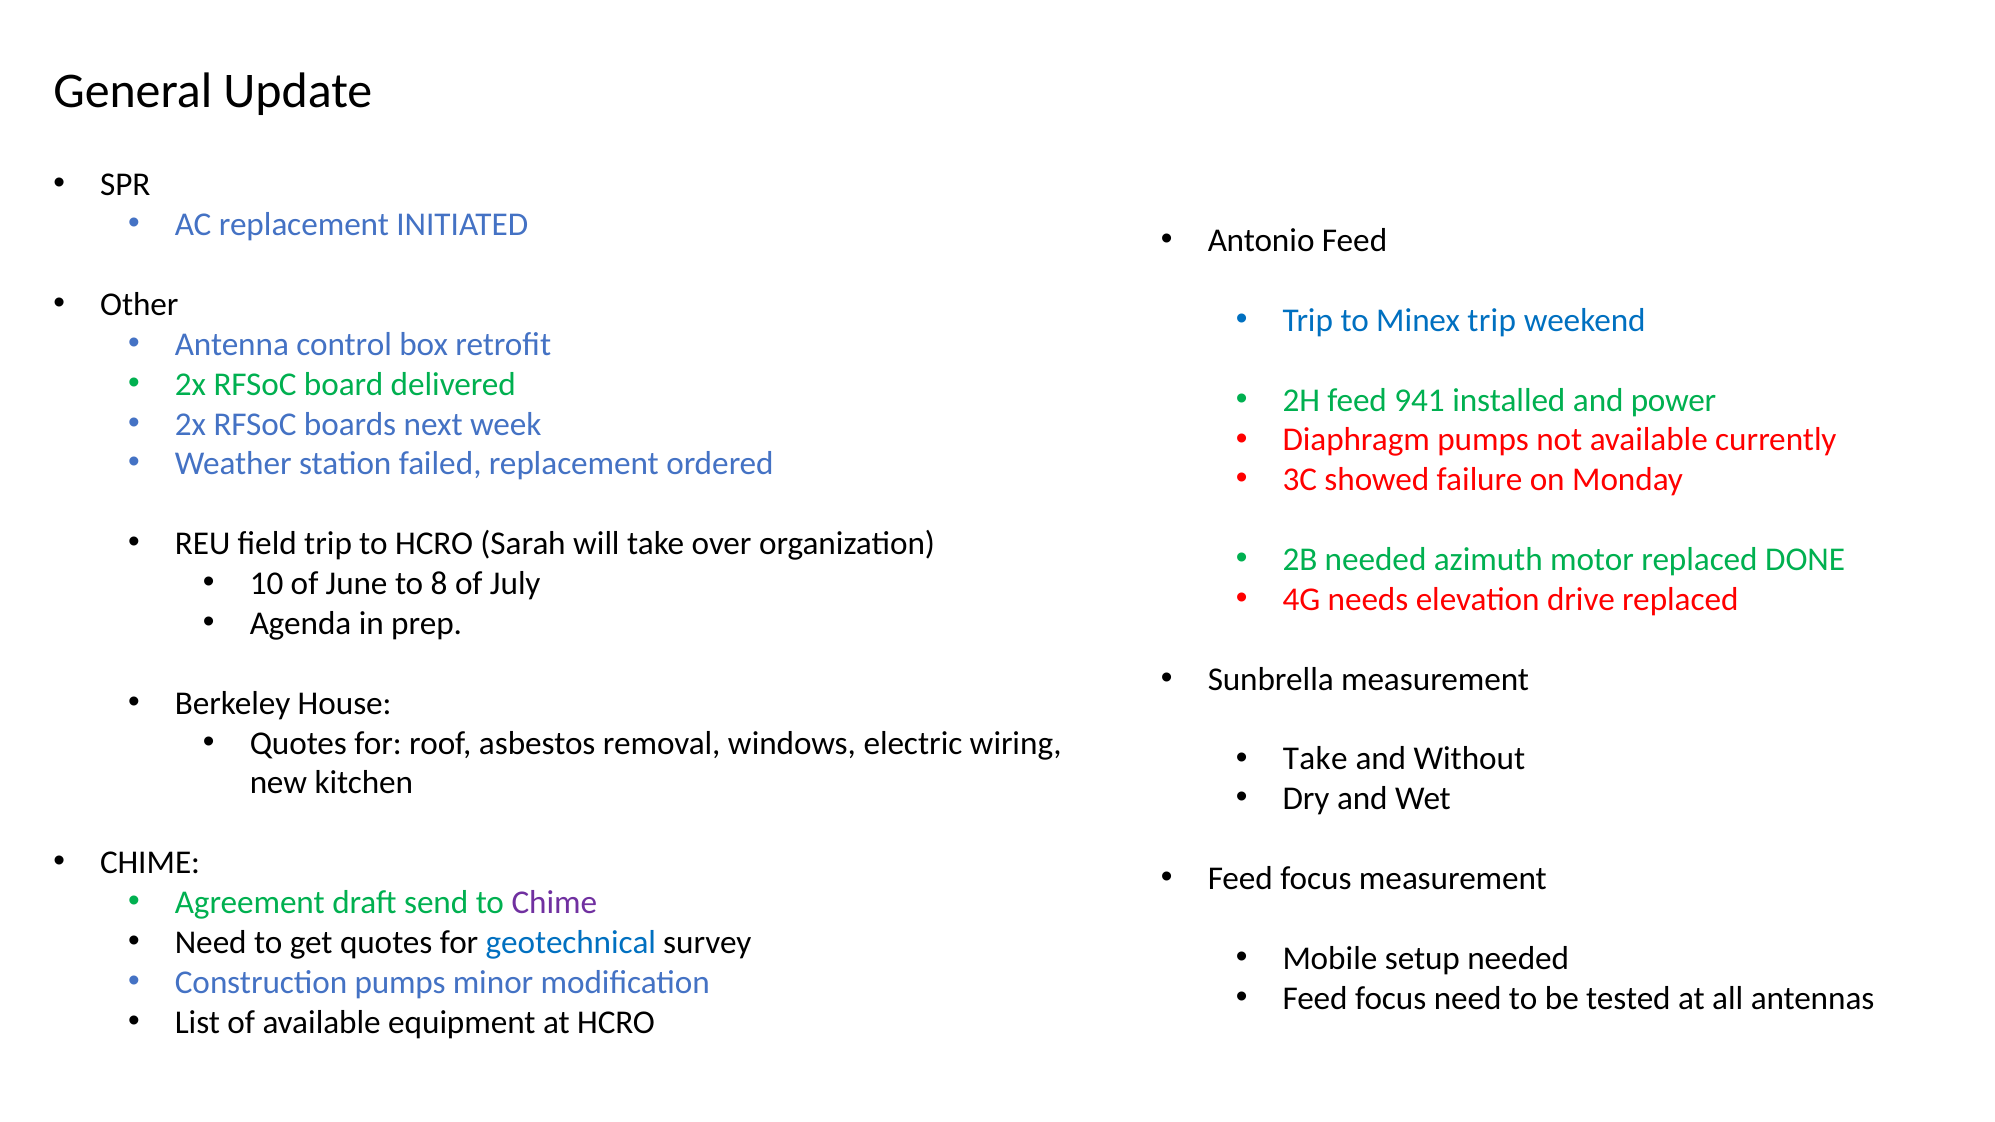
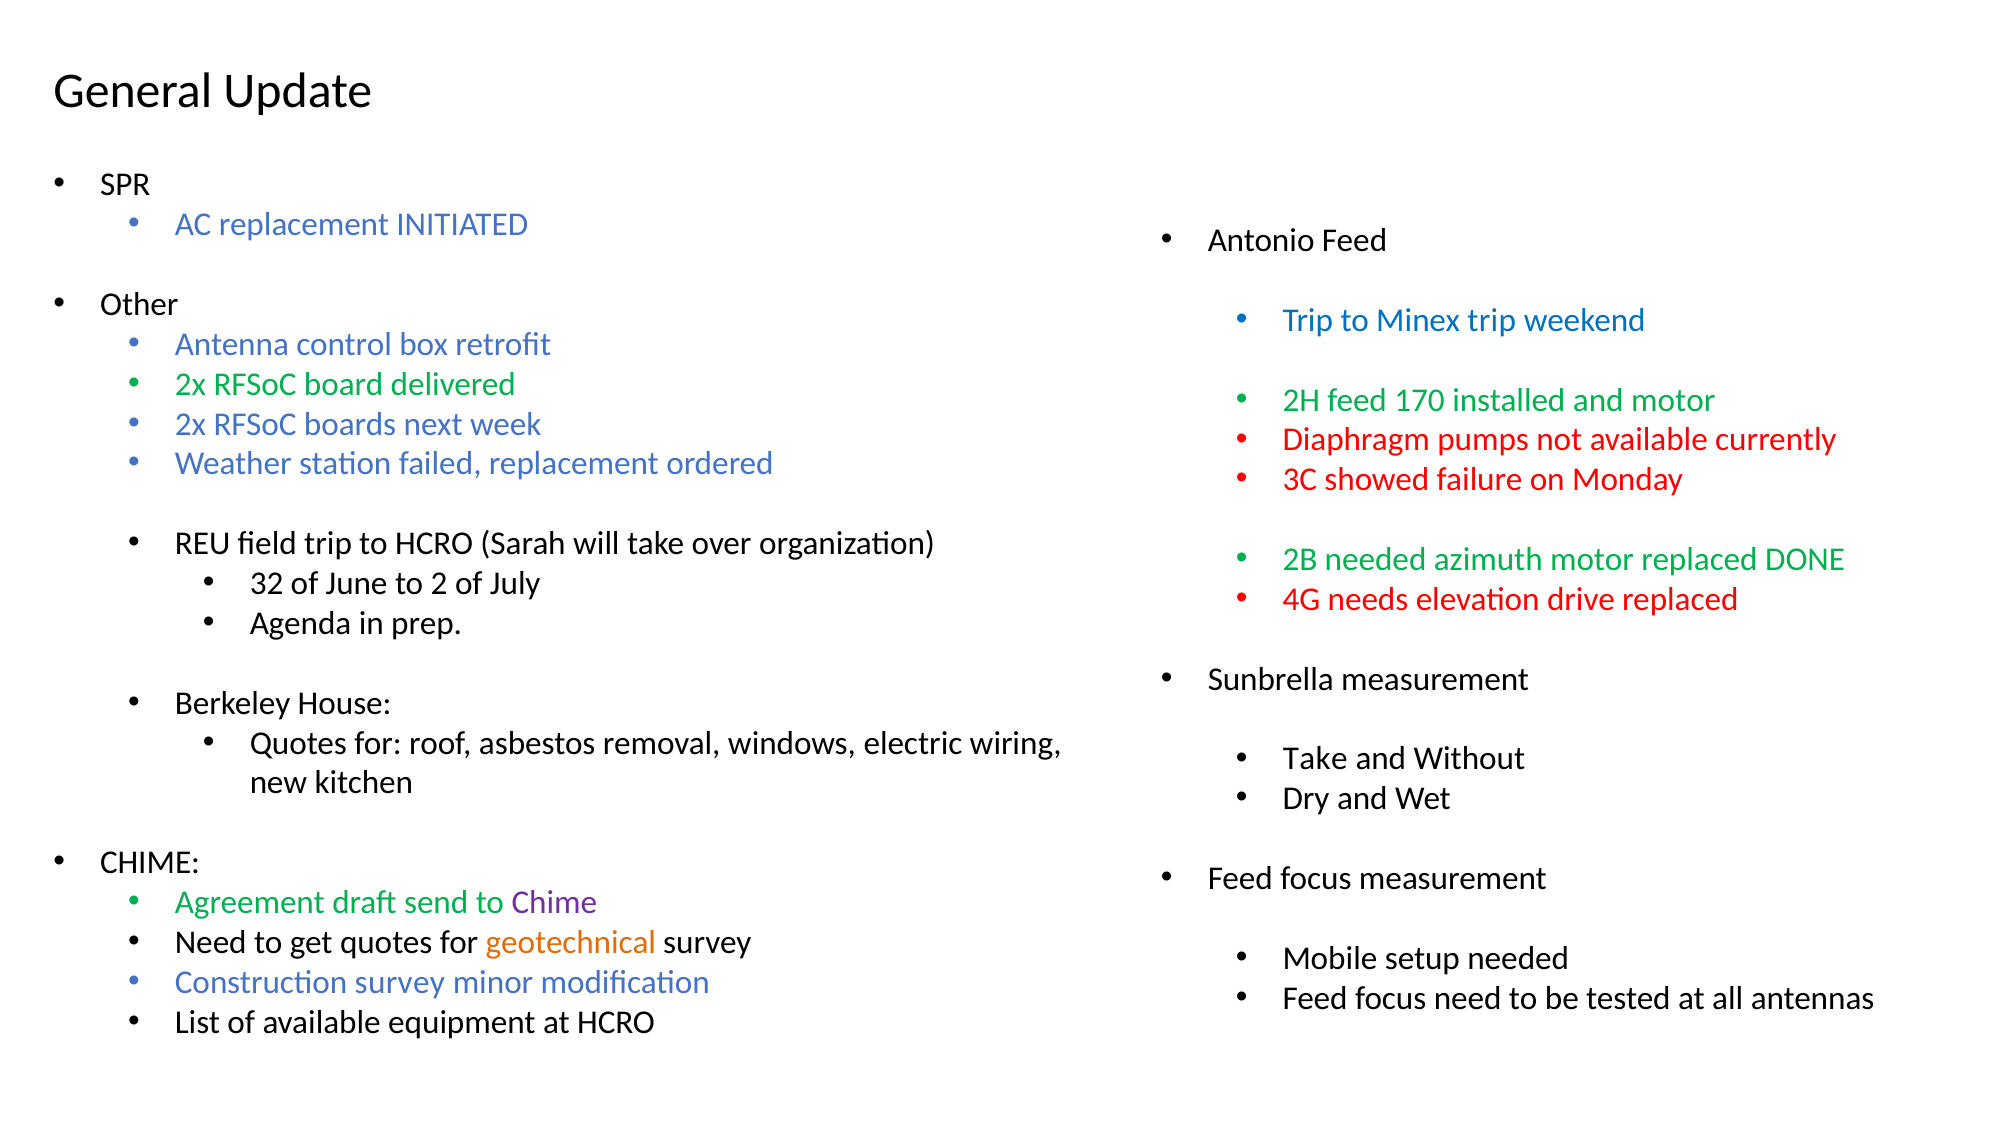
941: 941 -> 170
installed and power: power -> motor
10: 10 -> 32
8: 8 -> 2
geotechnical colour: blue -> orange
Construction pumps: pumps -> survey
